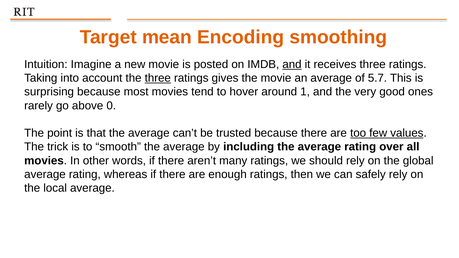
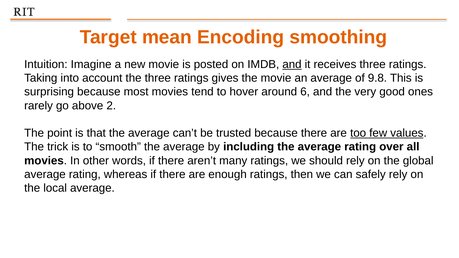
three at (158, 78) underline: present -> none
5.7: 5.7 -> 9.8
1: 1 -> 6
0: 0 -> 2
